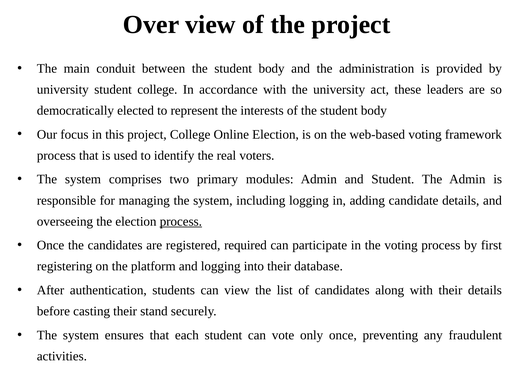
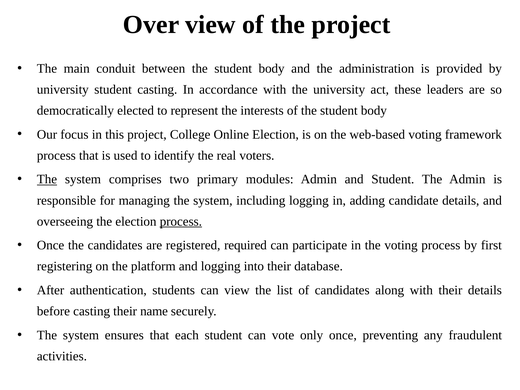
student college: college -> casting
The at (47, 179) underline: none -> present
stand: stand -> name
